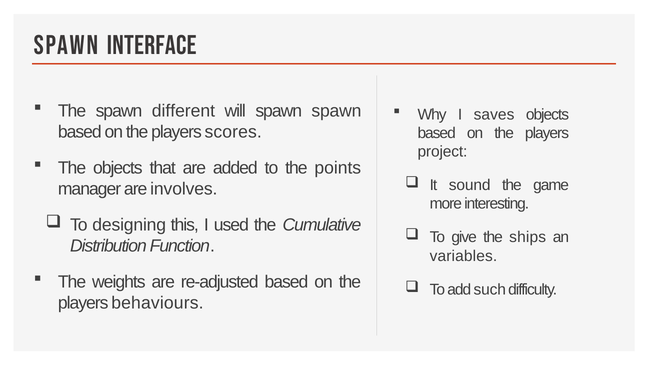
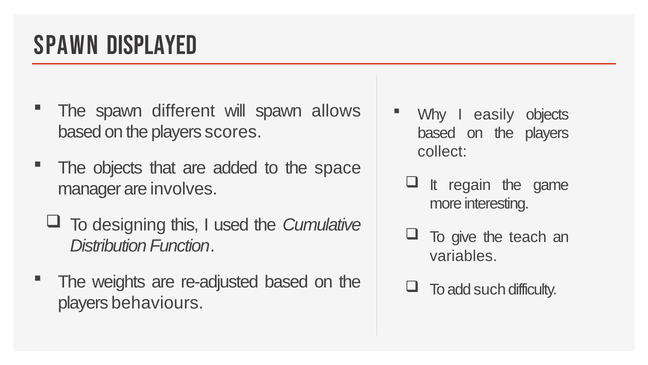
interface: interface -> displayed
spawn spawn: spawn -> allows
saves: saves -> easily
project: project -> collect
points: points -> space
sound: sound -> regain
ships: ships -> teach
